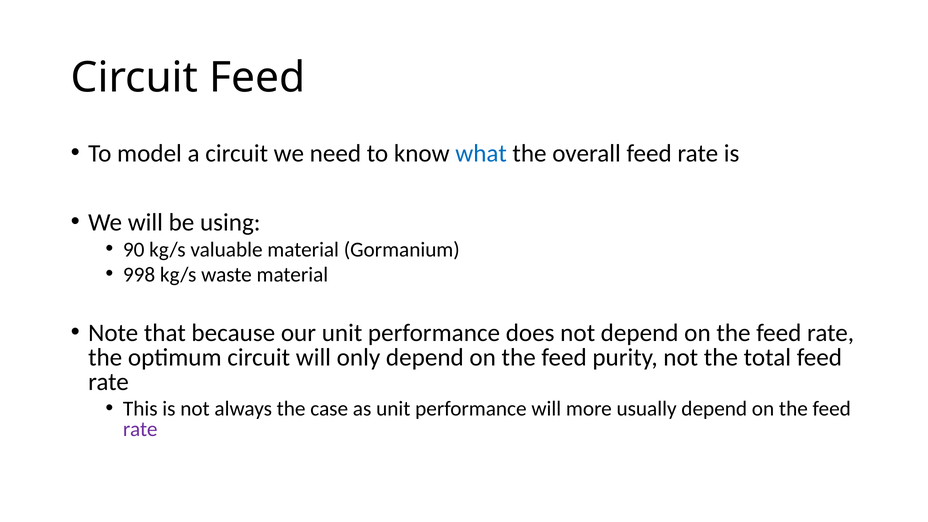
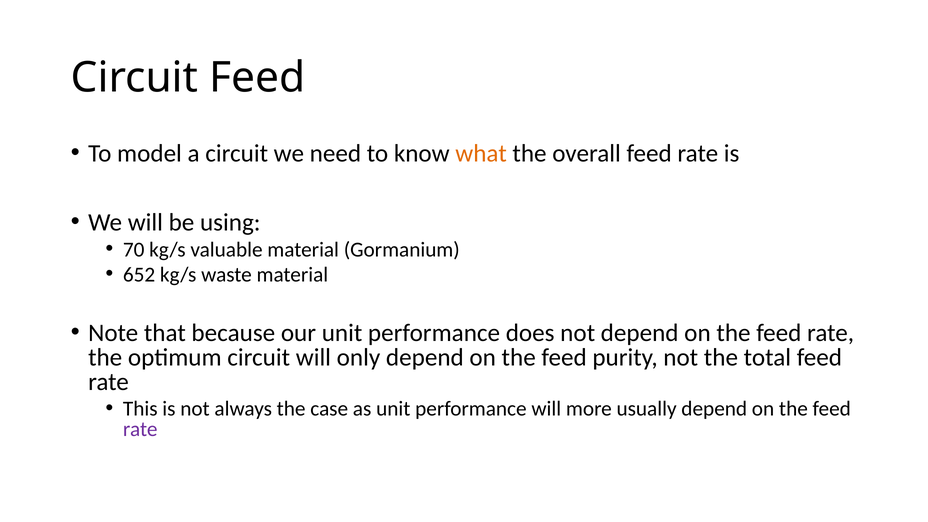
what colour: blue -> orange
90: 90 -> 70
998: 998 -> 652
